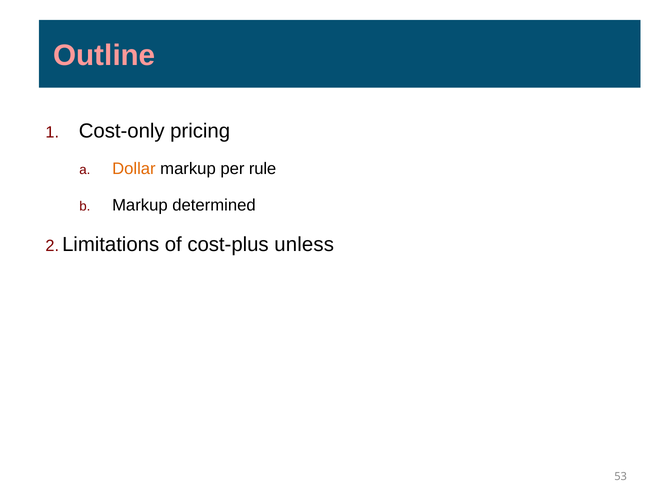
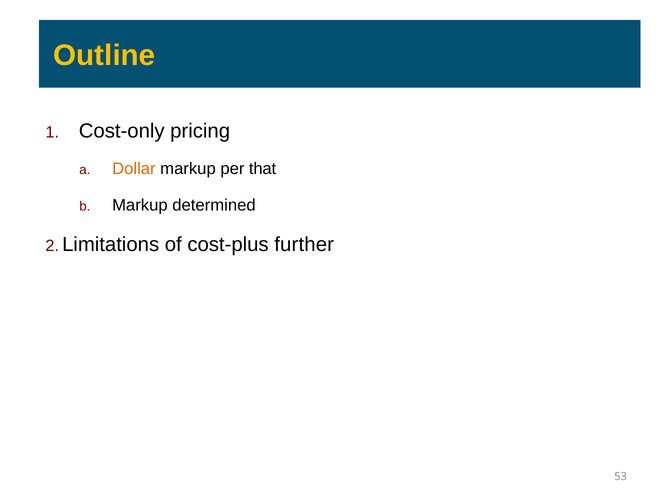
Outline colour: pink -> yellow
rule: rule -> that
unless: unless -> further
